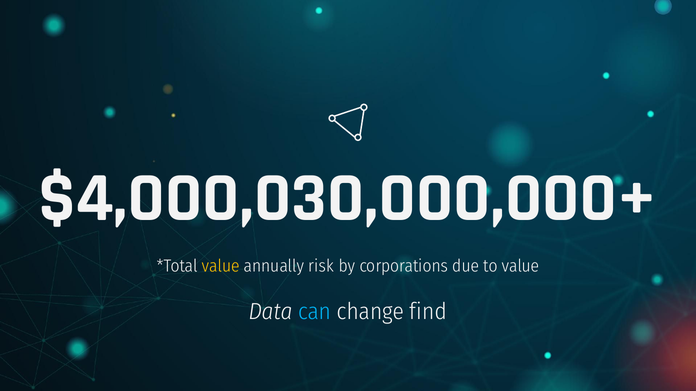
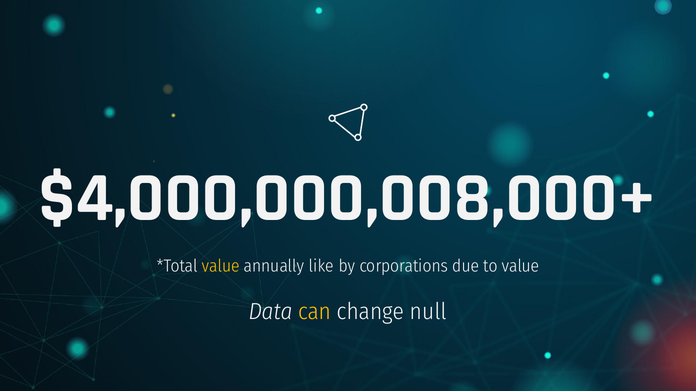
$4,000,030,000,000+: $4,000,030,000,000+ -> $4,000,000,008,000+
risk: risk -> like
can colour: light blue -> yellow
find: find -> null
